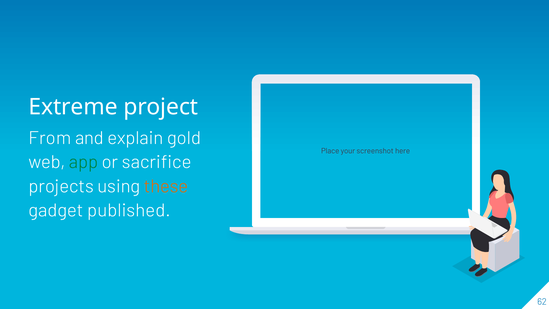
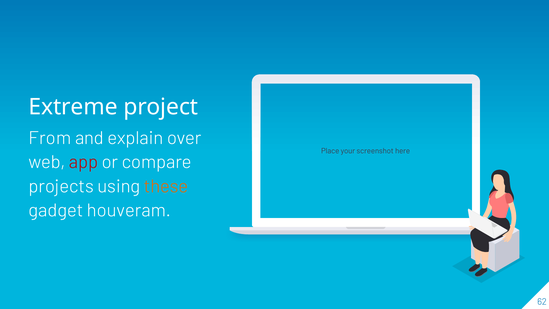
gold: gold -> over
app colour: green -> red
sacrifice: sacrifice -> compare
published: published -> houveram
